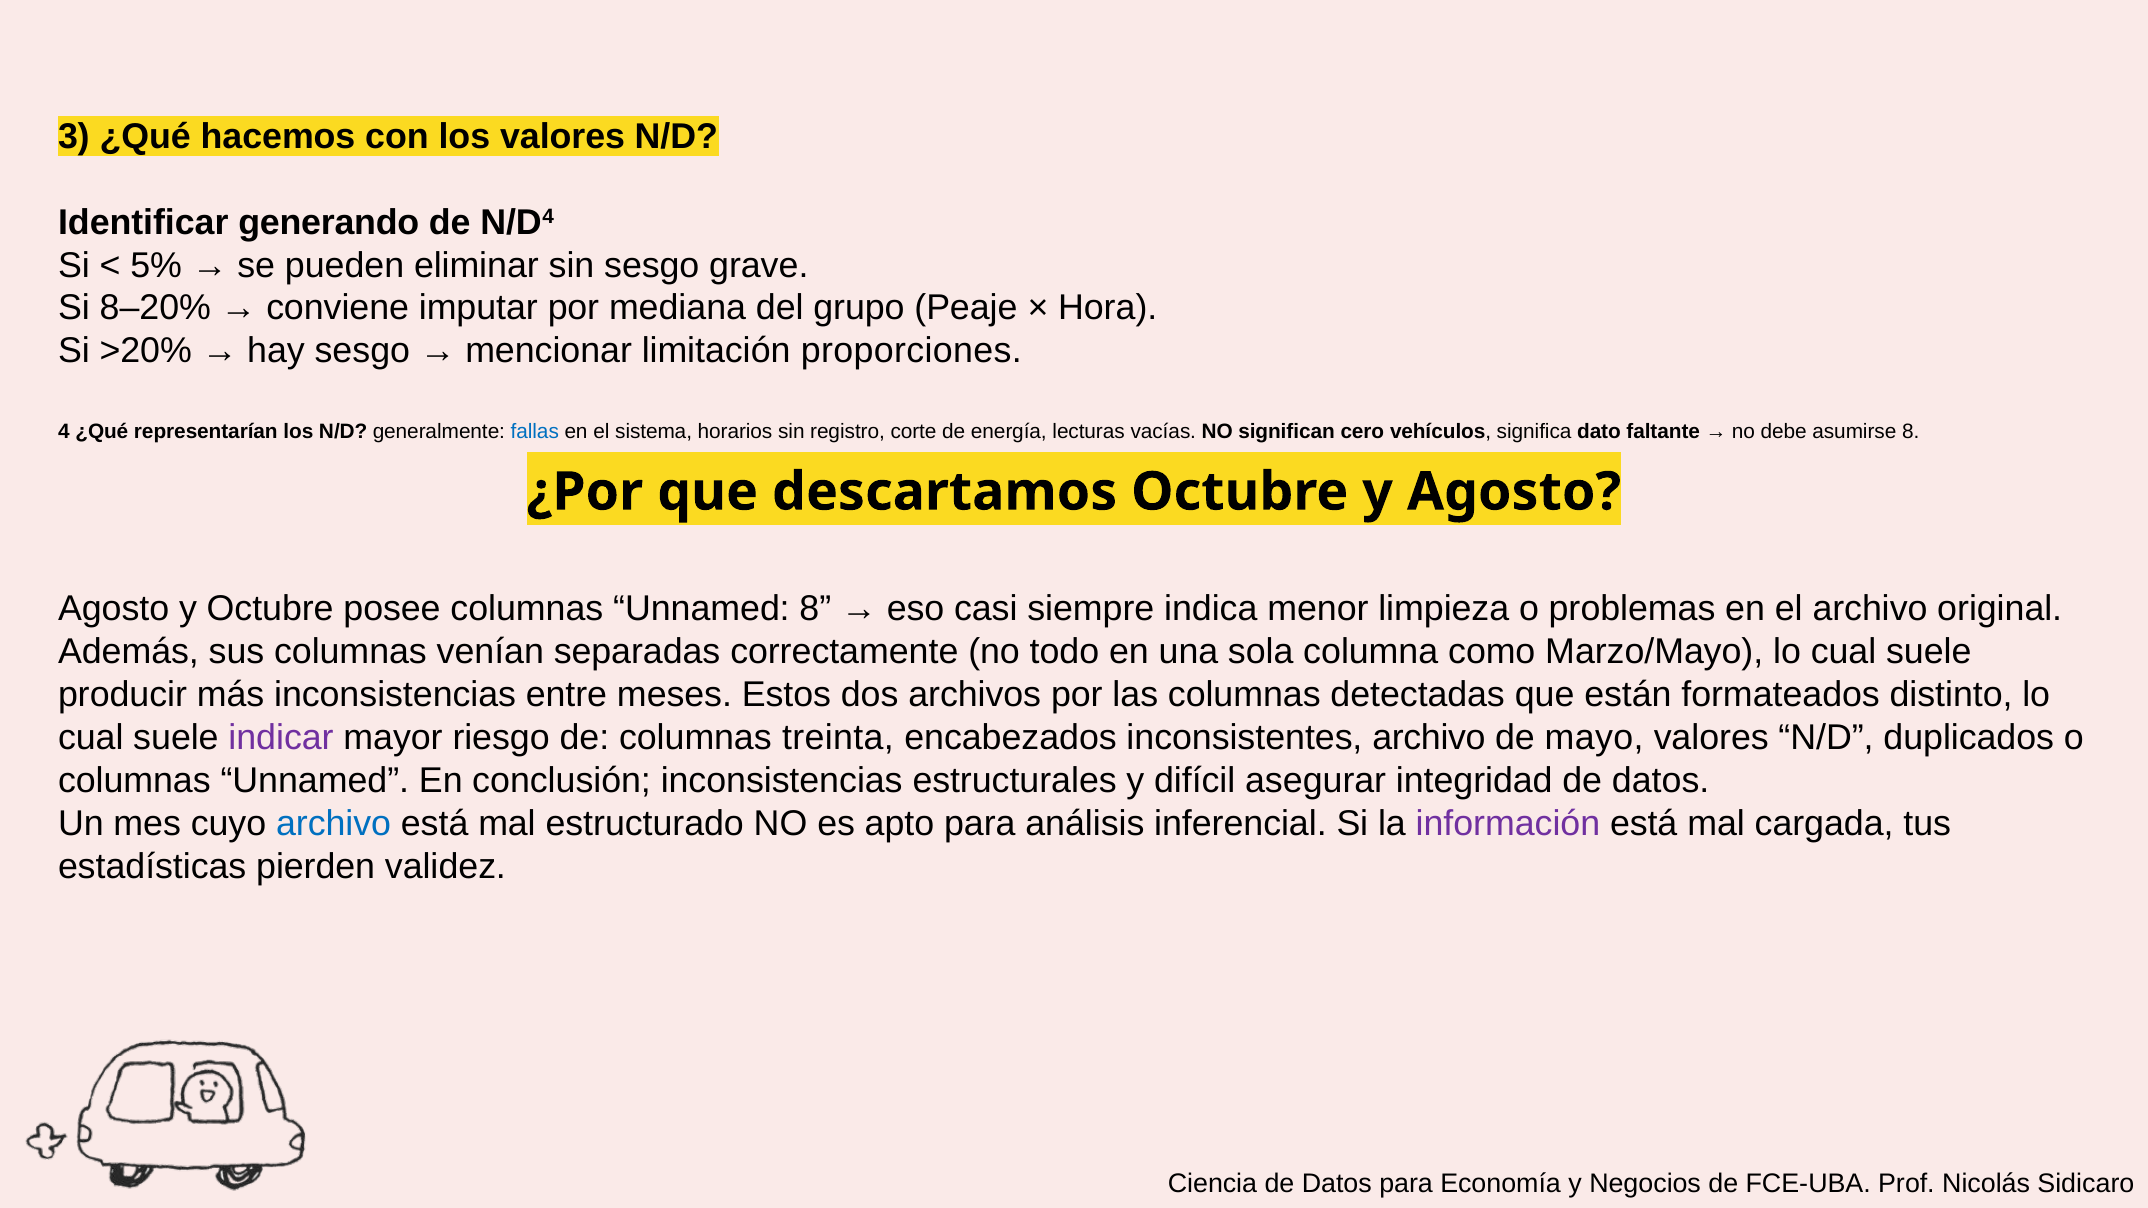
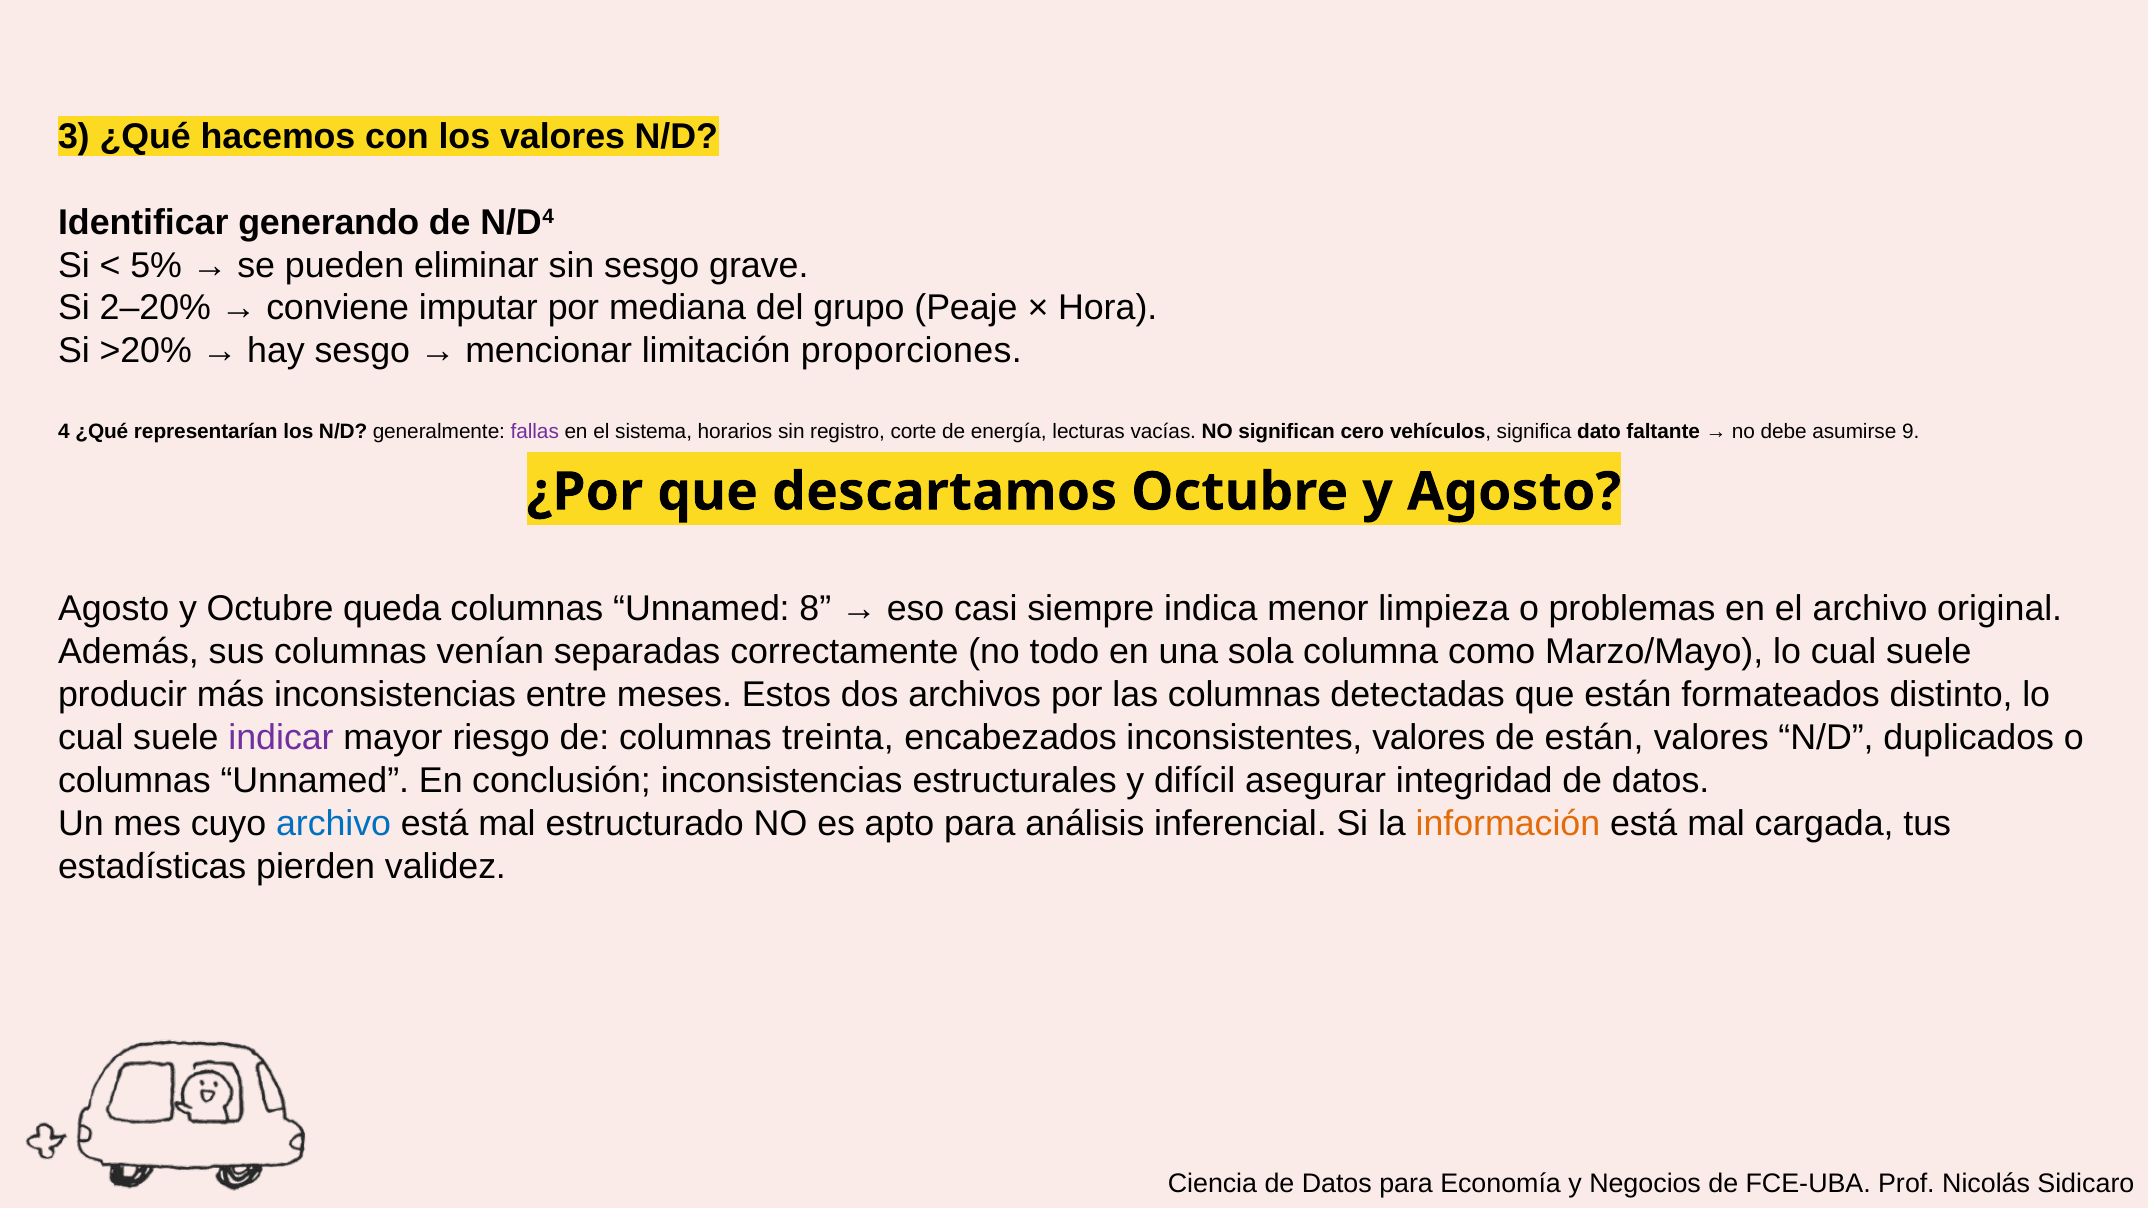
8–20%: 8–20% -> 2–20%
fallas colour: blue -> purple
asumirse 8: 8 -> 9
posee: posee -> queda
inconsistentes archivo: archivo -> valores
de mayo: mayo -> están
información colour: purple -> orange
